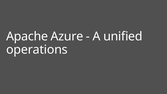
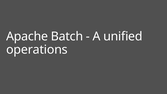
Azure: Azure -> Batch
